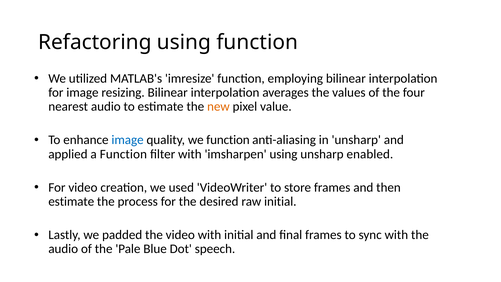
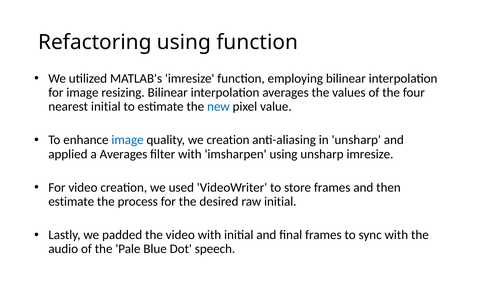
nearest audio: audio -> initial
new colour: orange -> blue
we function: function -> creation
a Function: Function -> Averages
unsharp enabled: enabled -> imresize
